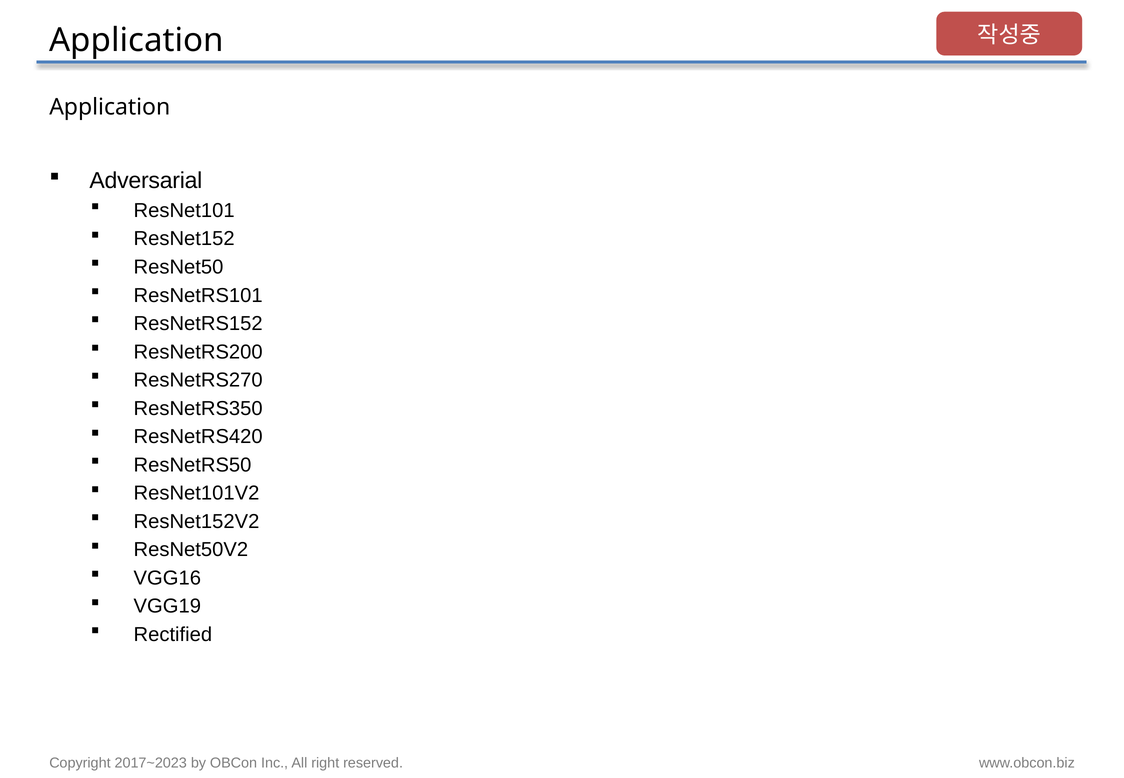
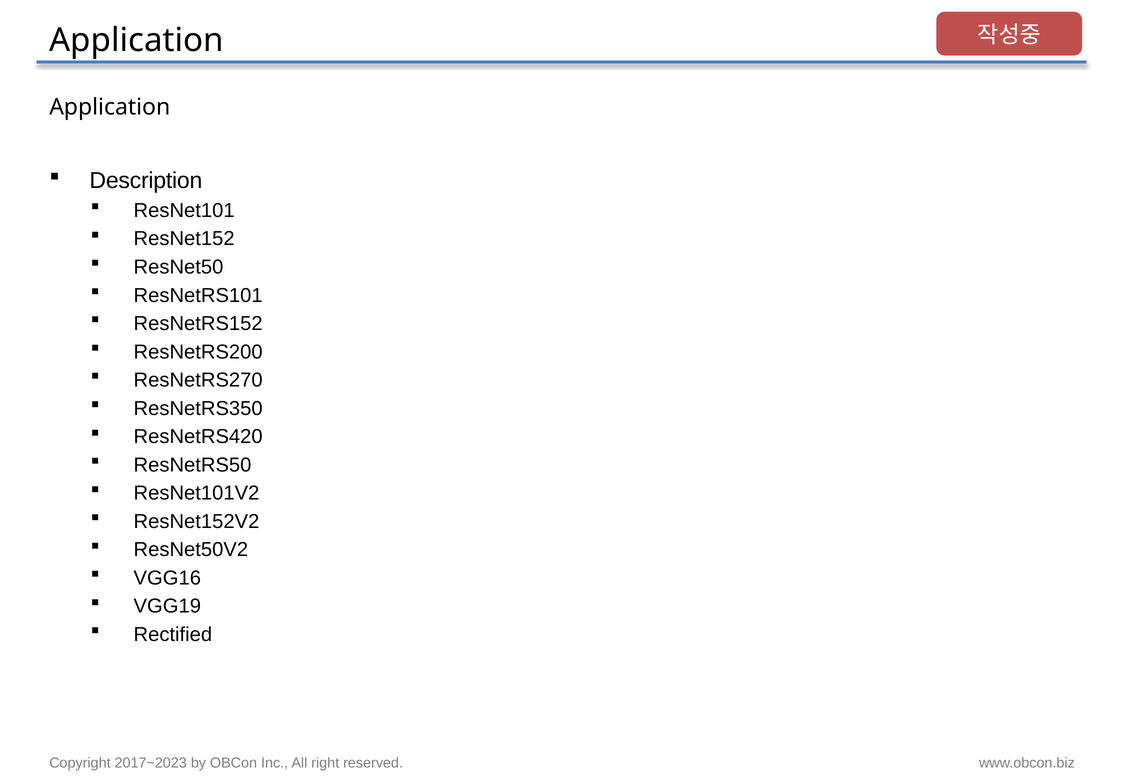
Adversarial: Adversarial -> Description
